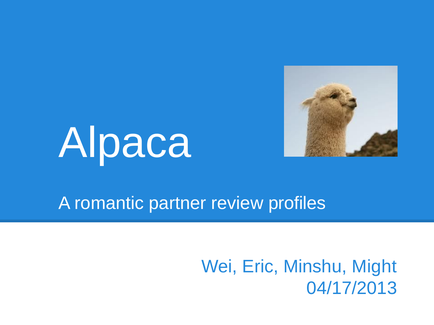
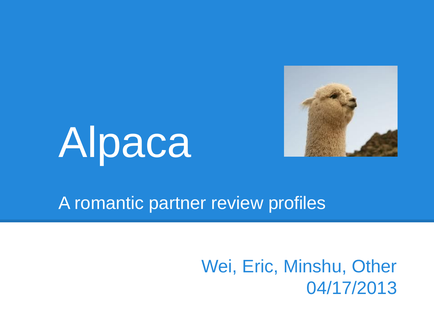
Might: Might -> Other
